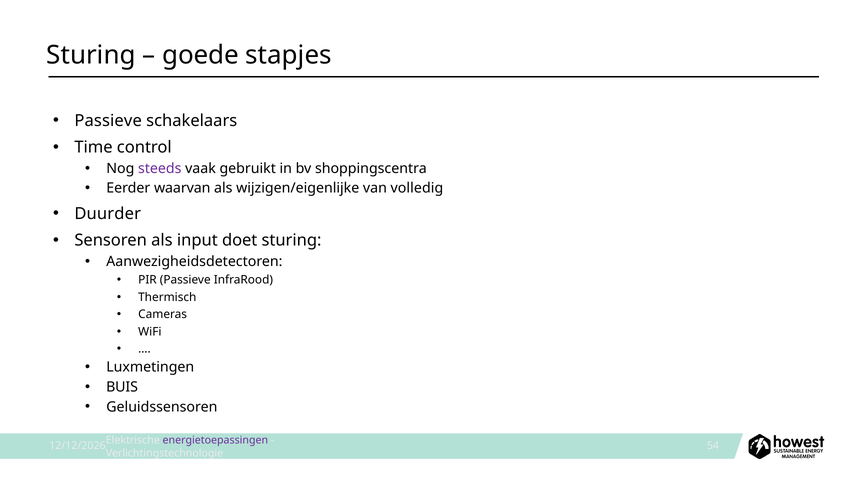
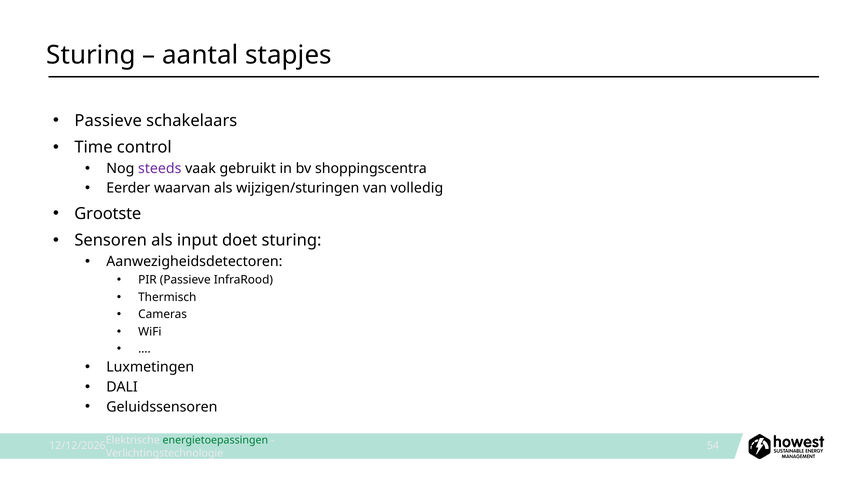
goede: goede -> aantal
wijzigen/eigenlijke: wijzigen/eigenlijke -> wijzigen/sturingen
Duurder: Duurder -> Grootste
BUIS: BUIS -> DALI
energietoepassingen colour: purple -> green
